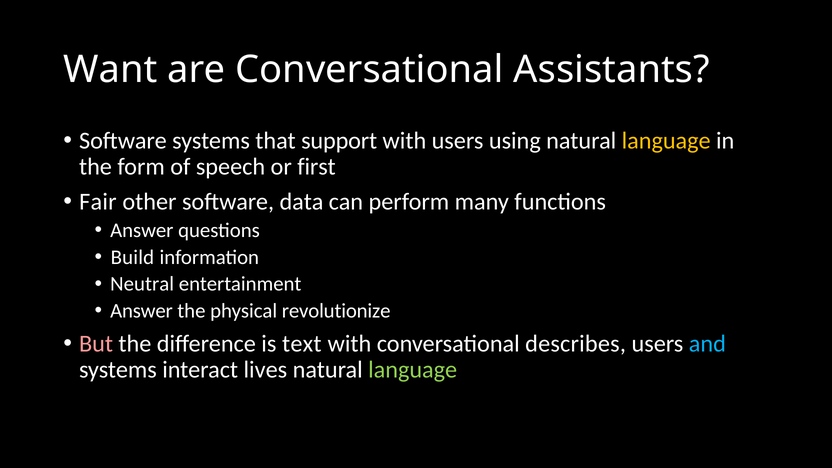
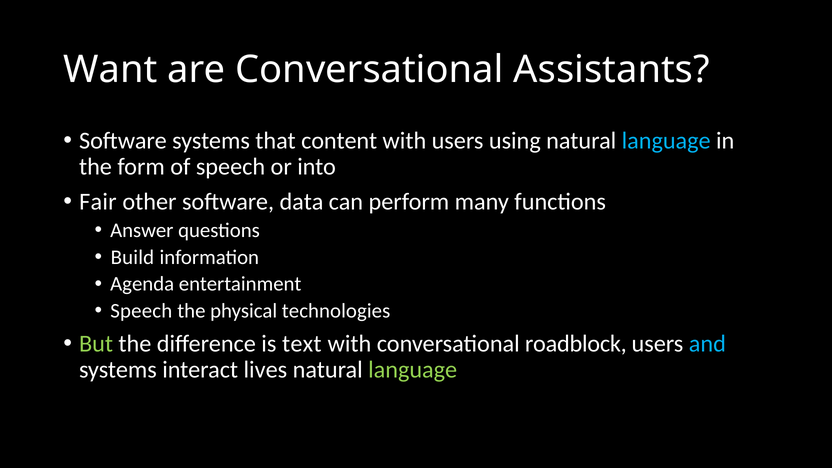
support: support -> content
language at (666, 141) colour: yellow -> light blue
first: first -> into
Neutral: Neutral -> Agenda
Answer at (141, 311): Answer -> Speech
revolutionize: revolutionize -> technologies
But colour: pink -> light green
describes: describes -> roadblock
